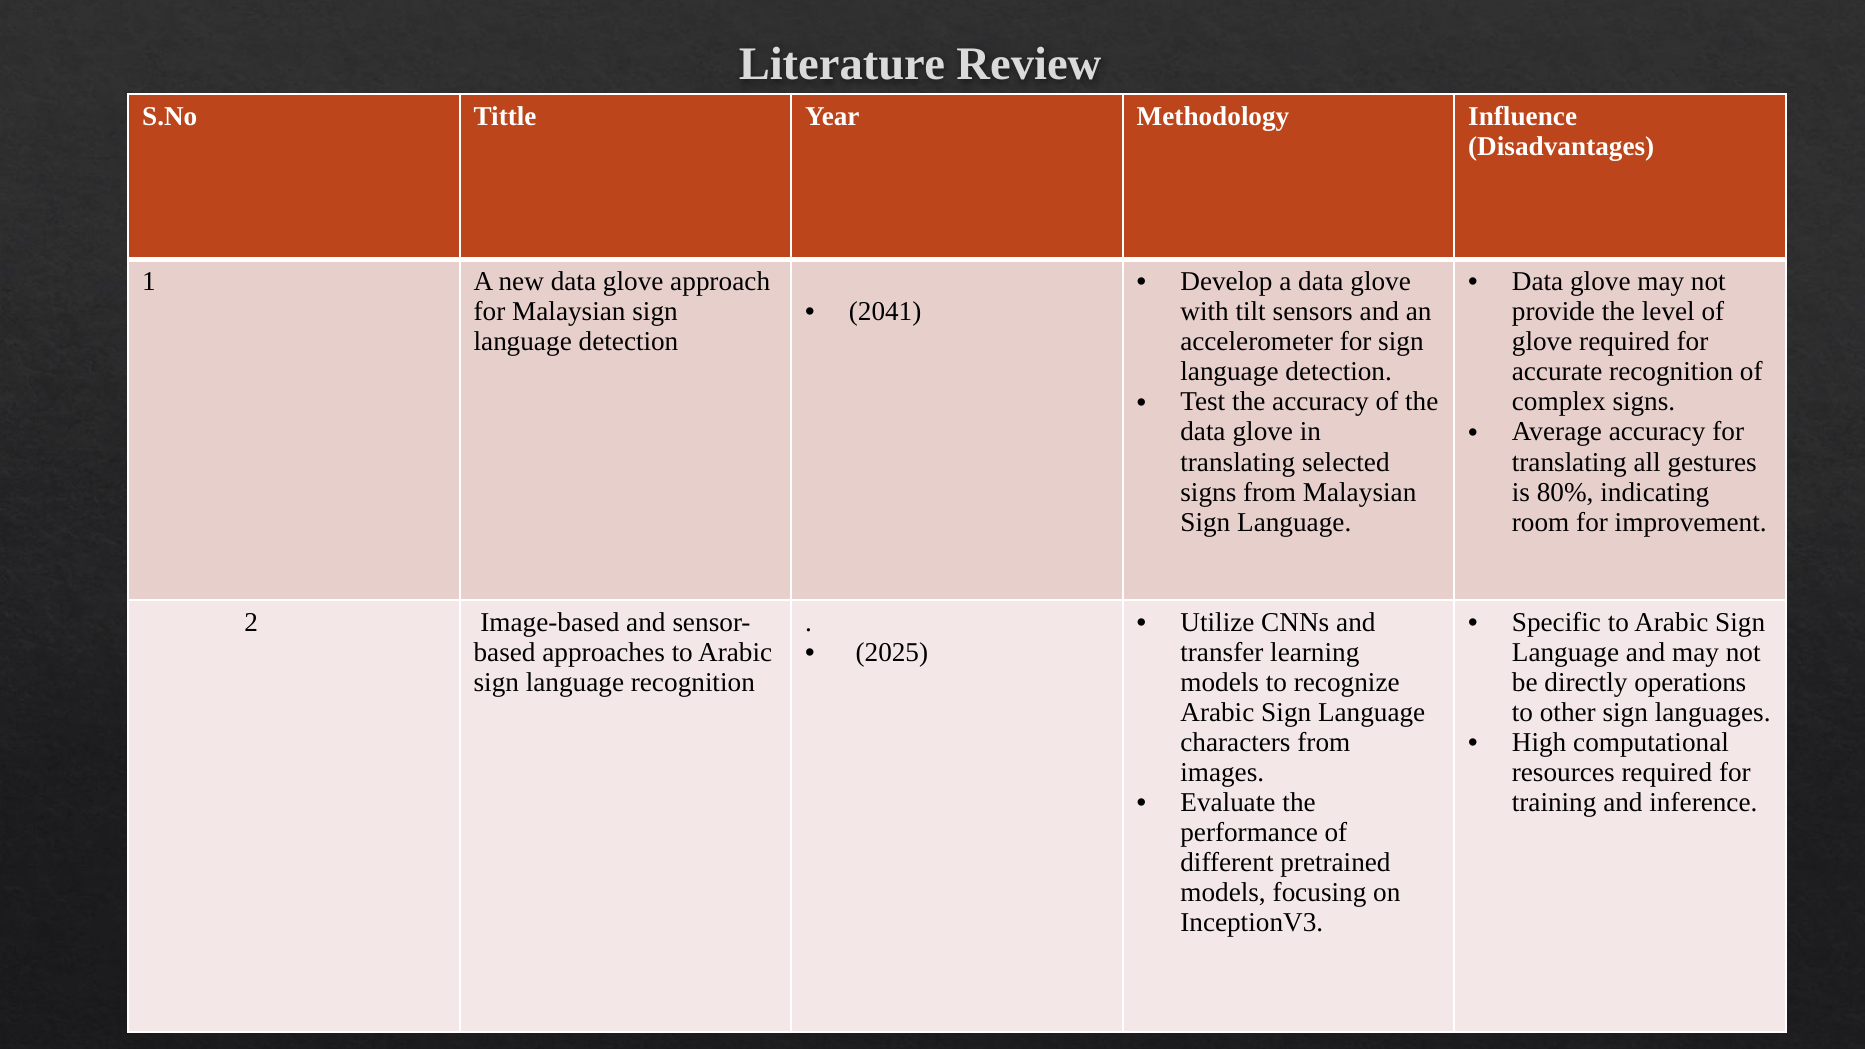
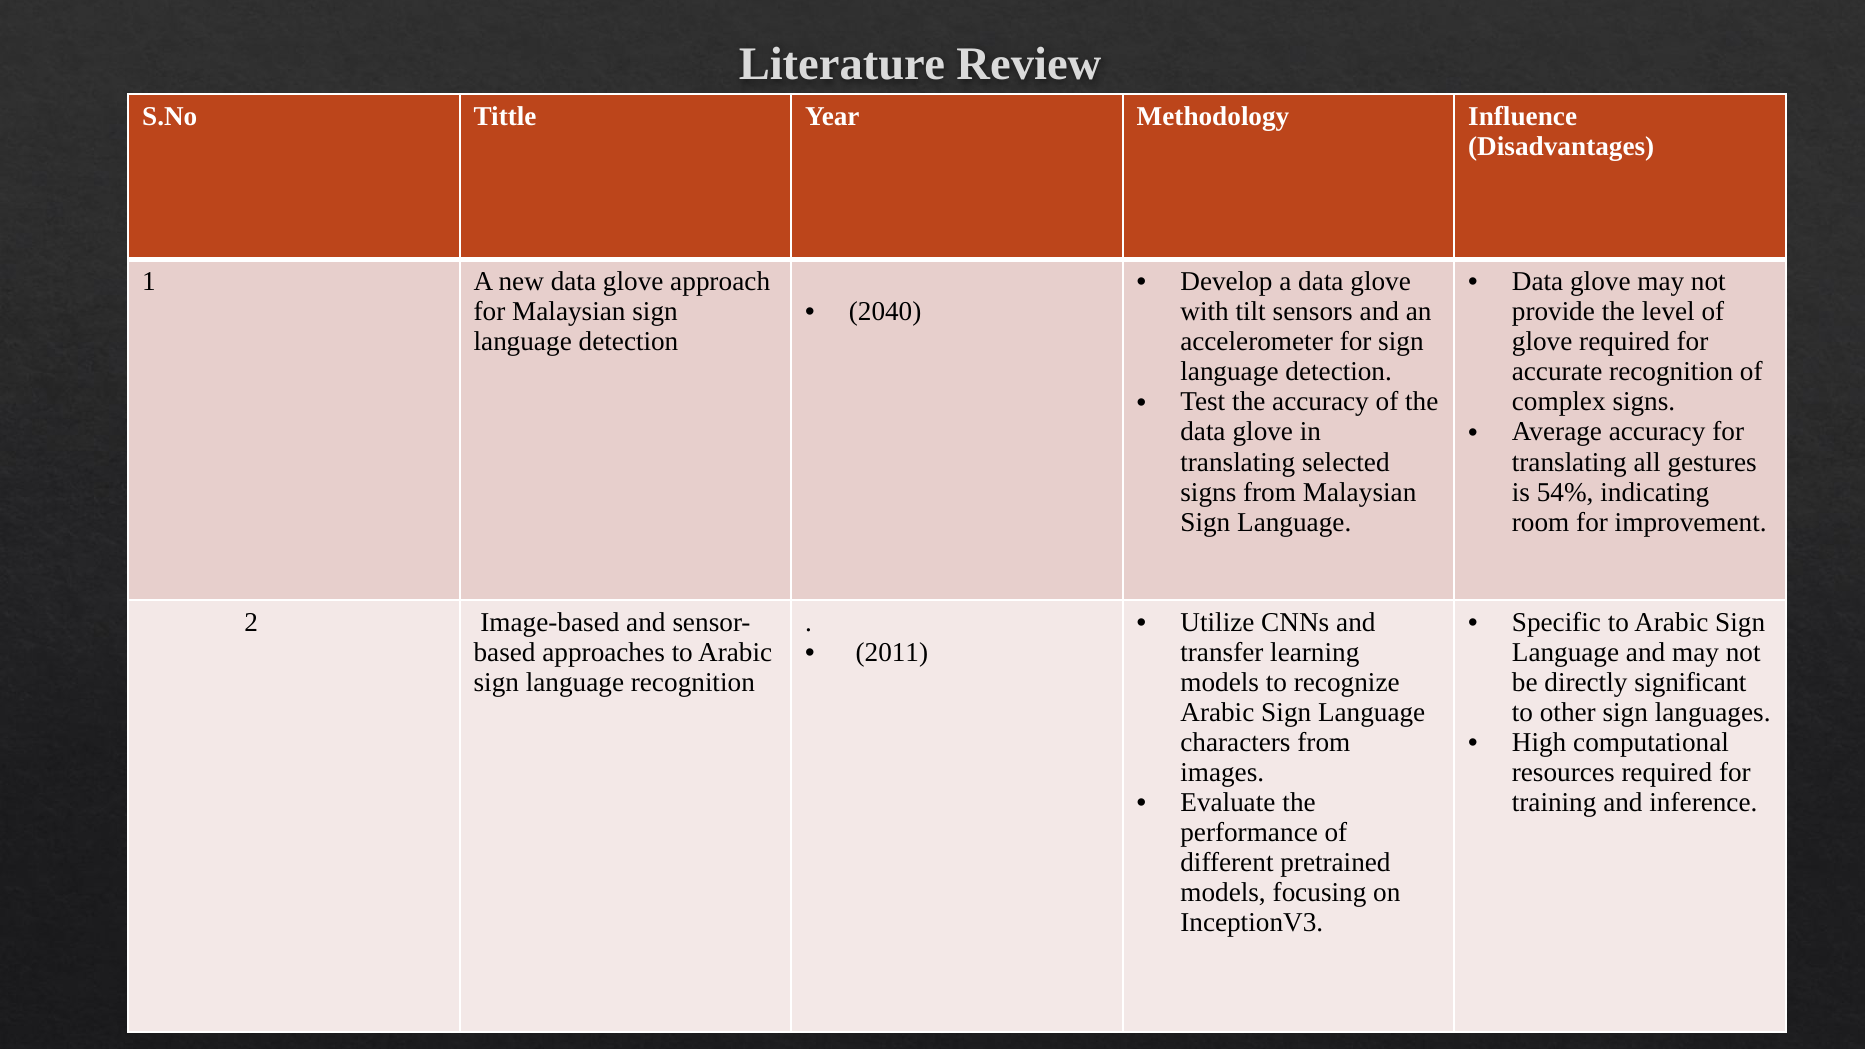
2041: 2041 -> 2040
80%: 80% -> 54%
2025: 2025 -> 2011
operations: operations -> significant
